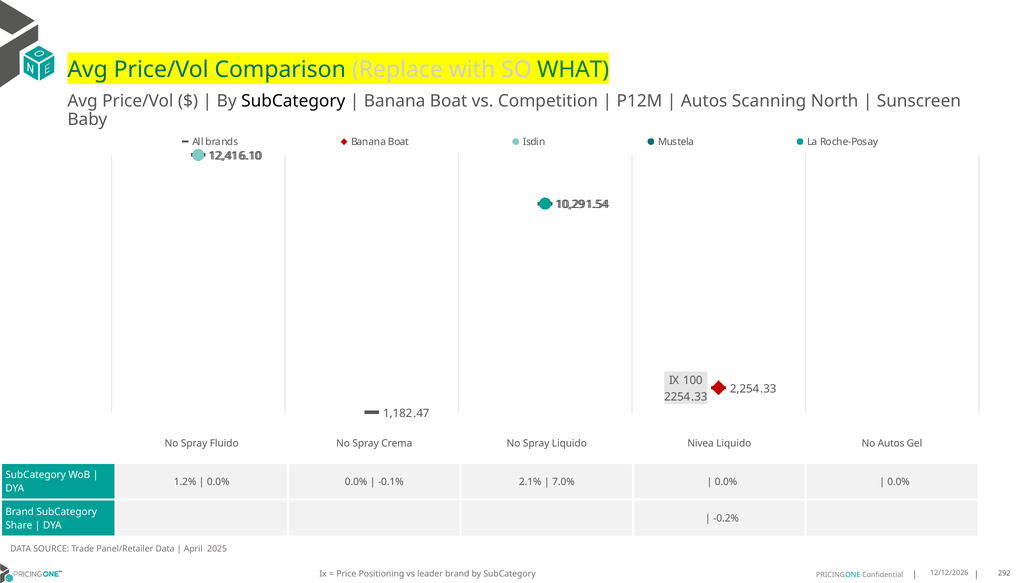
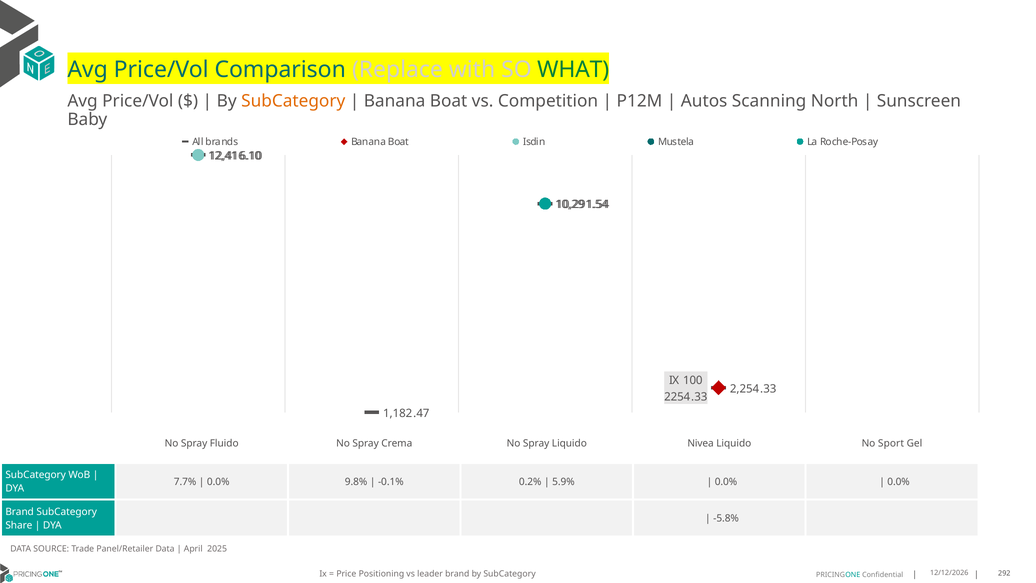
SubCategory at (293, 101) colour: black -> orange
No Autos: Autos -> Sport
1.2%: 1.2% -> 7.7%
0.0% 0.0%: 0.0% -> 9.8%
2.1%: 2.1% -> 0.2%
7.0%: 7.0% -> 5.9%
-0.2%: -0.2% -> -5.8%
